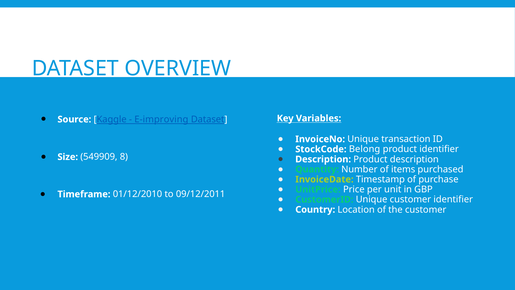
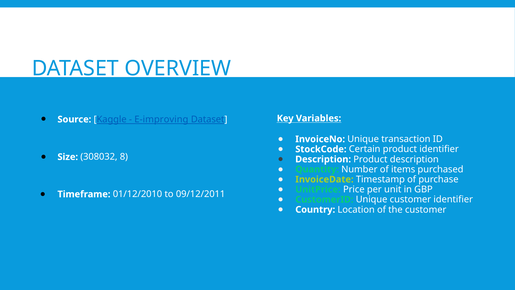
Belong: Belong -> Certain
549909: 549909 -> 308032
